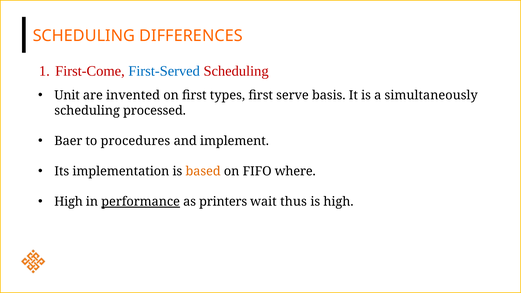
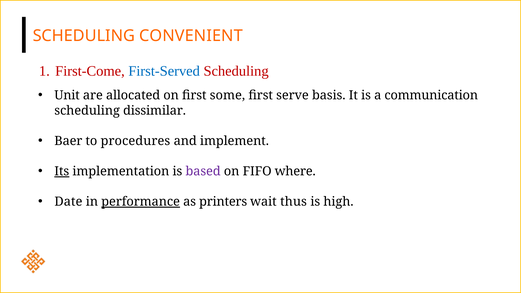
DIFFERENCES: DIFFERENCES -> CONVENIENT
invented: invented -> allocated
types: types -> some
simultaneously: simultaneously -> communication
processed: processed -> dissimilar
Its underline: none -> present
based colour: orange -> purple
High at (69, 202): High -> Date
